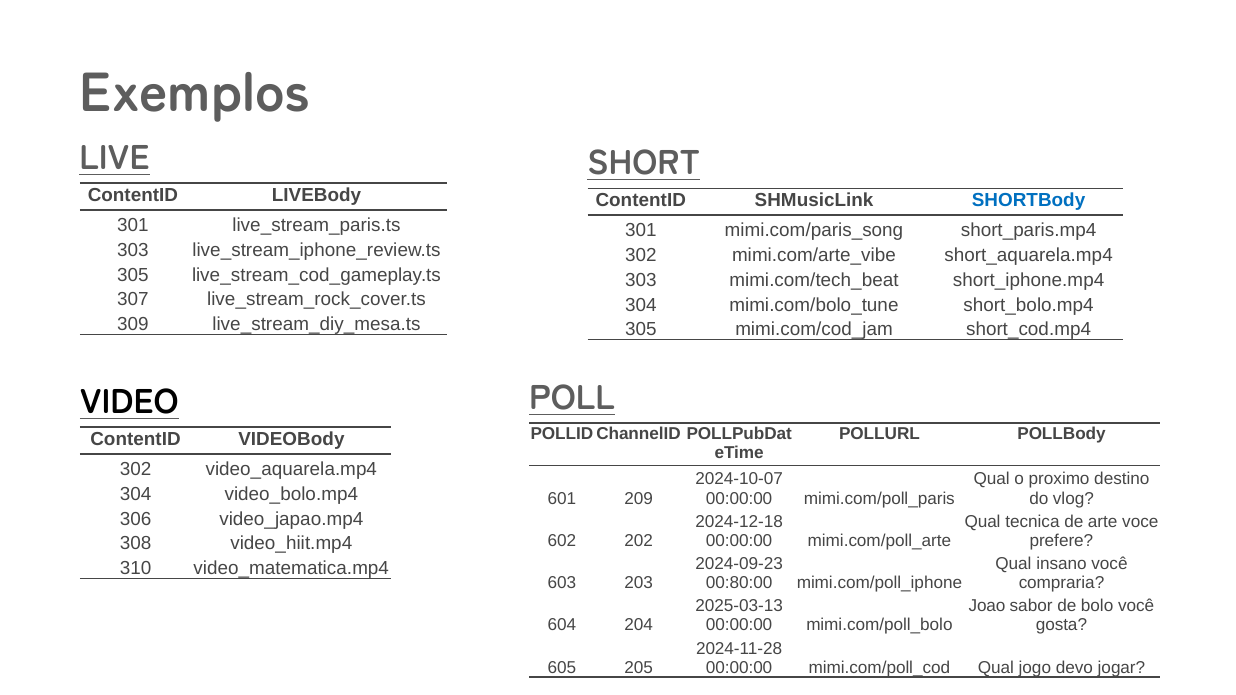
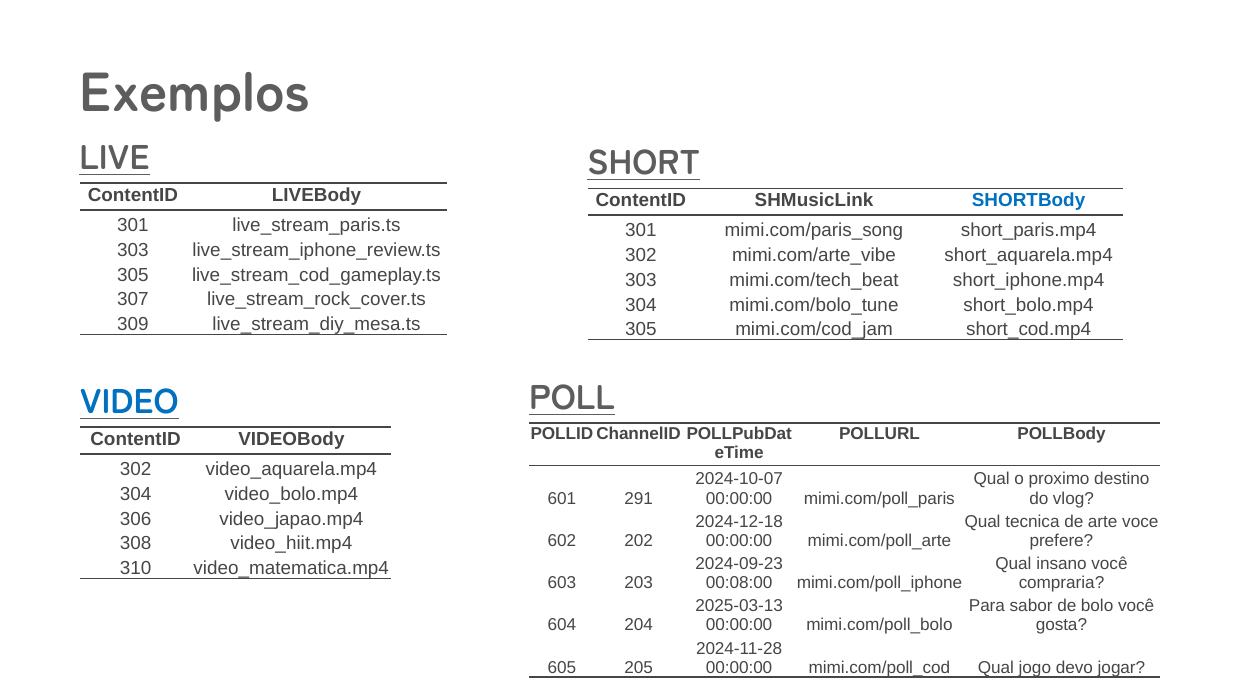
VIDEO colour: black -> blue
209: 209 -> 291
00:80:00: 00:80:00 -> 00:08:00
Joao: Joao -> Para
